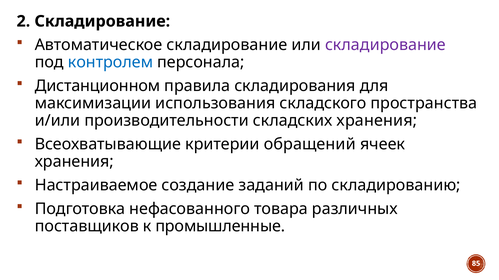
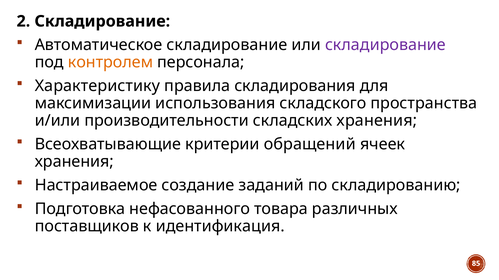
контролем colour: blue -> orange
Дистанционном: Дистанционном -> Характеристику
промышленные: промышленные -> идентификация
